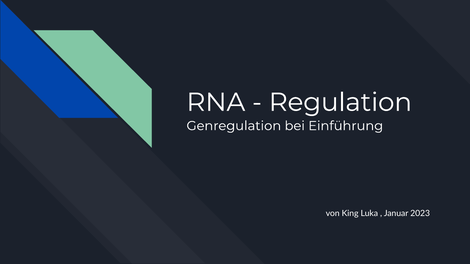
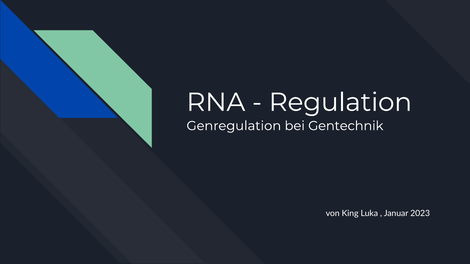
Einführung: Einführung -> Gentechnik
